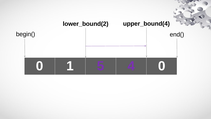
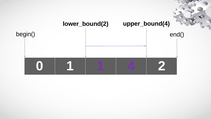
1 5: 5 -> 1
4 0: 0 -> 2
